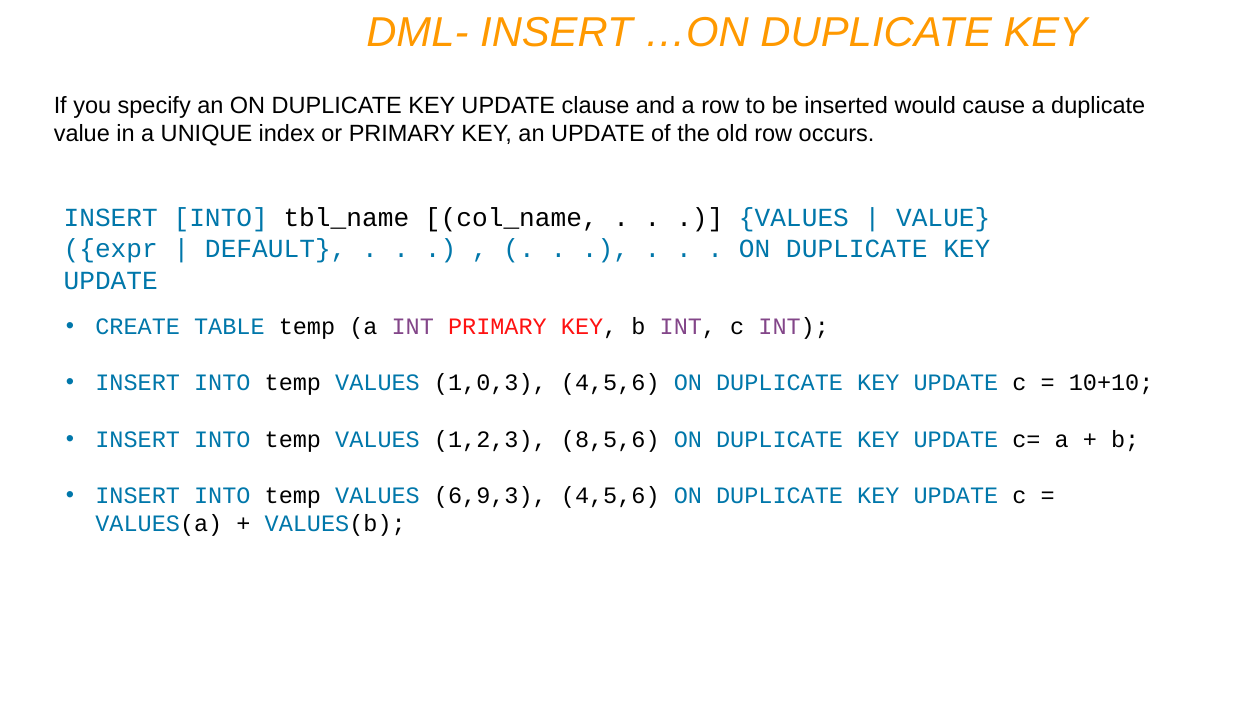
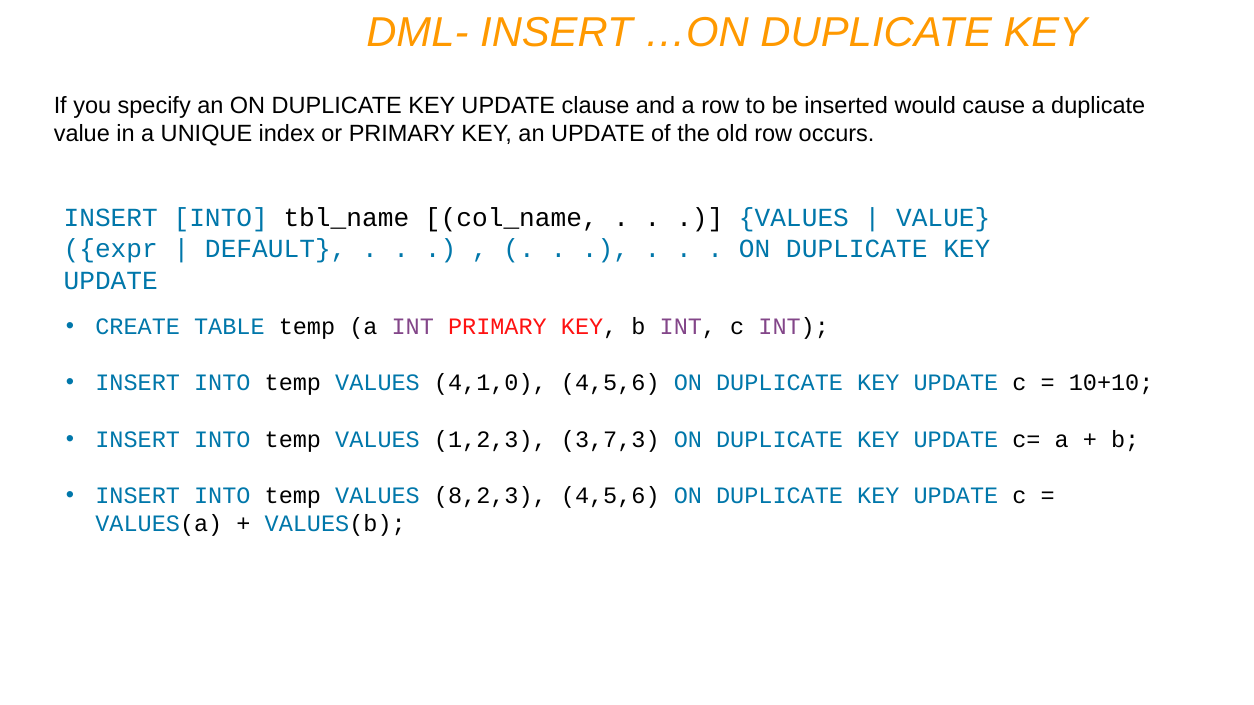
1,0,3: 1,0,3 -> 4,1,0
8,5,6: 8,5,6 -> 3,7,3
6,9,3: 6,9,3 -> 8,2,3
